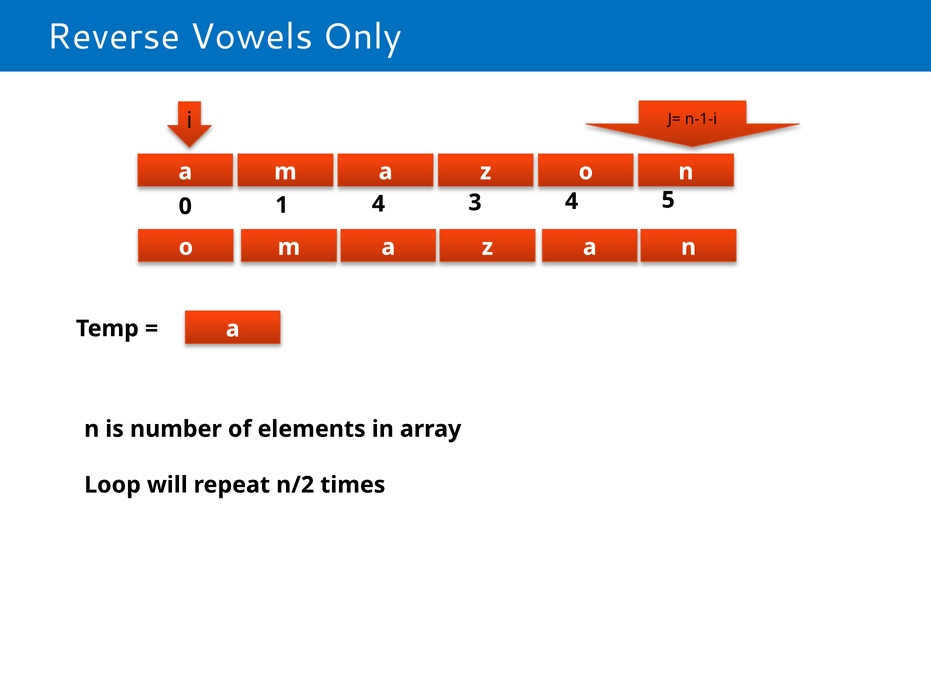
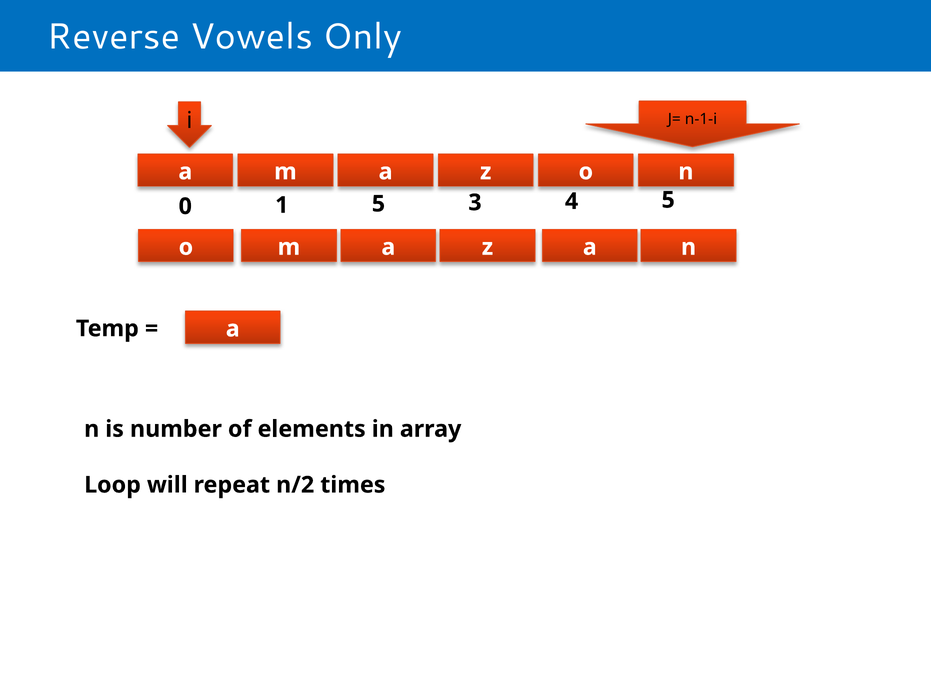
1 4: 4 -> 5
